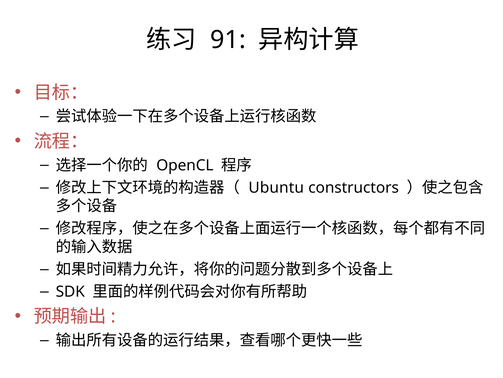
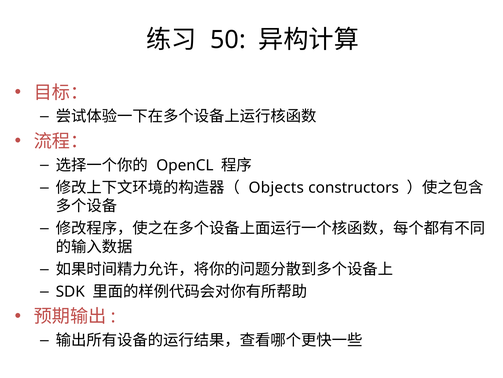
91: 91 -> 50
Ubuntu: Ubuntu -> Objects
